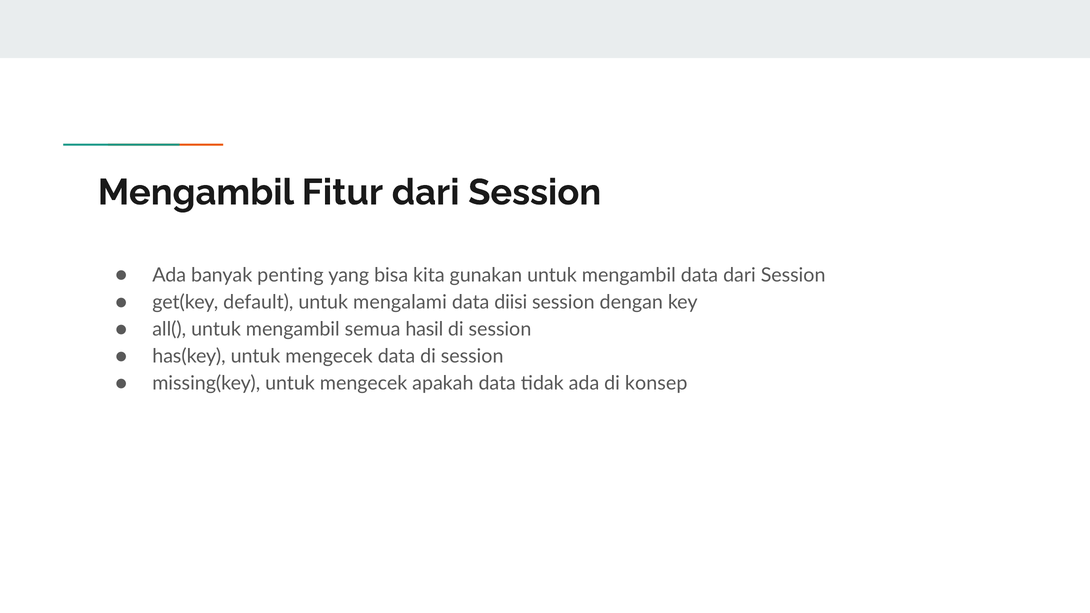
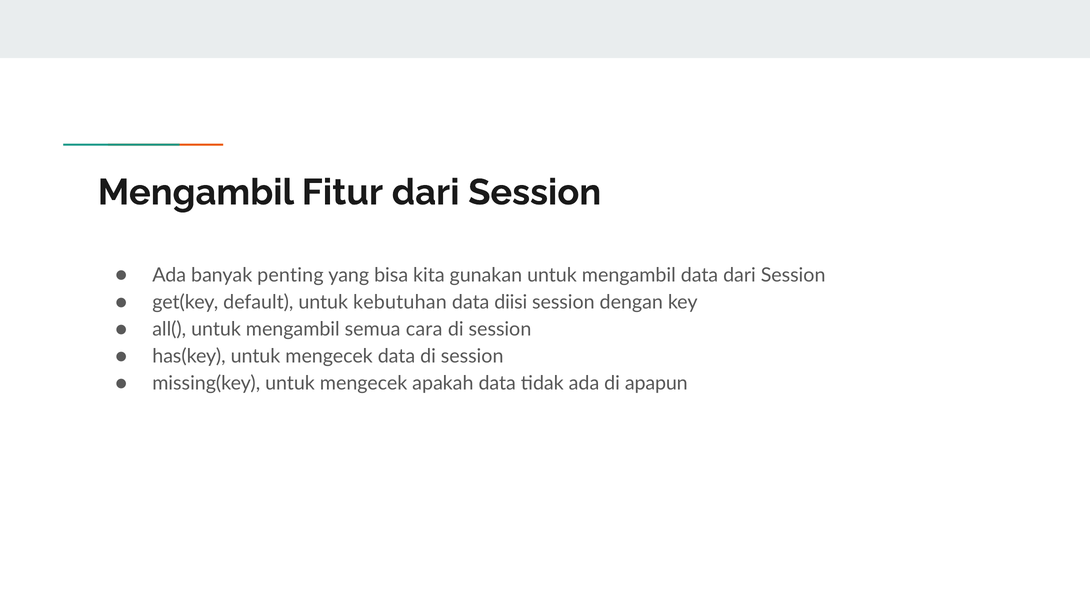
mengalami: mengalami -> kebutuhan
hasil: hasil -> cara
konsep: konsep -> apapun
